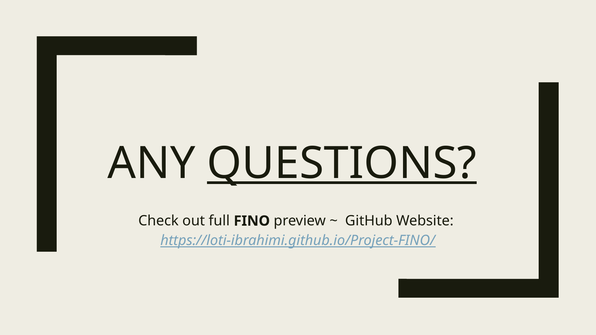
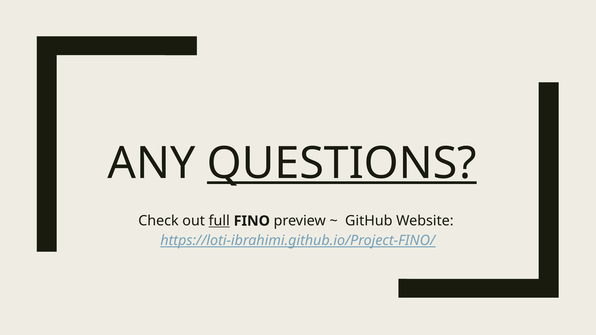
full underline: none -> present
